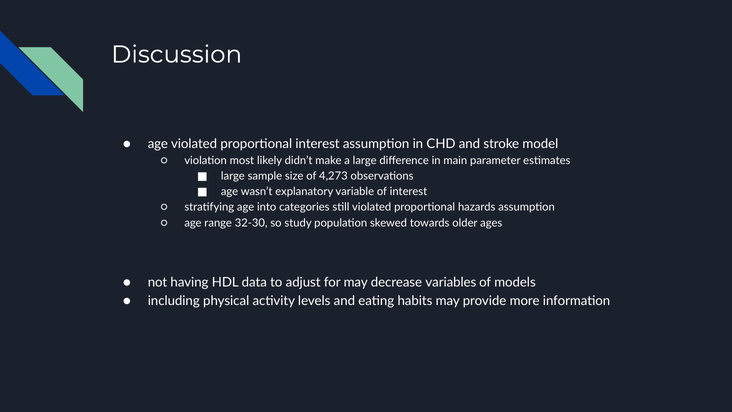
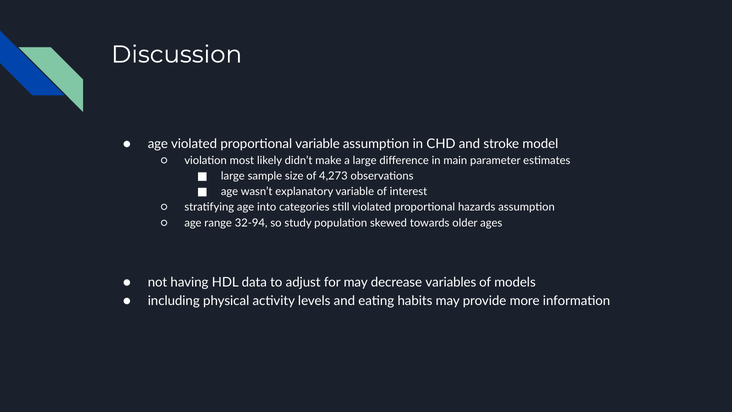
proportional interest: interest -> variable
32-30: 32-30 -> 32-94
